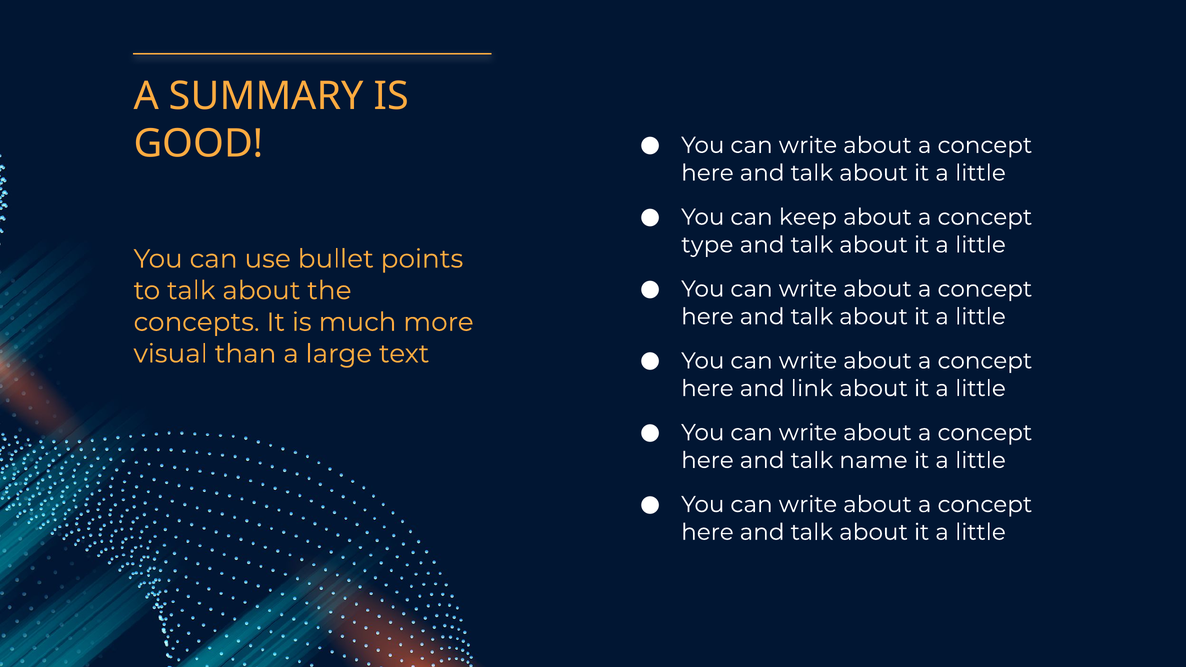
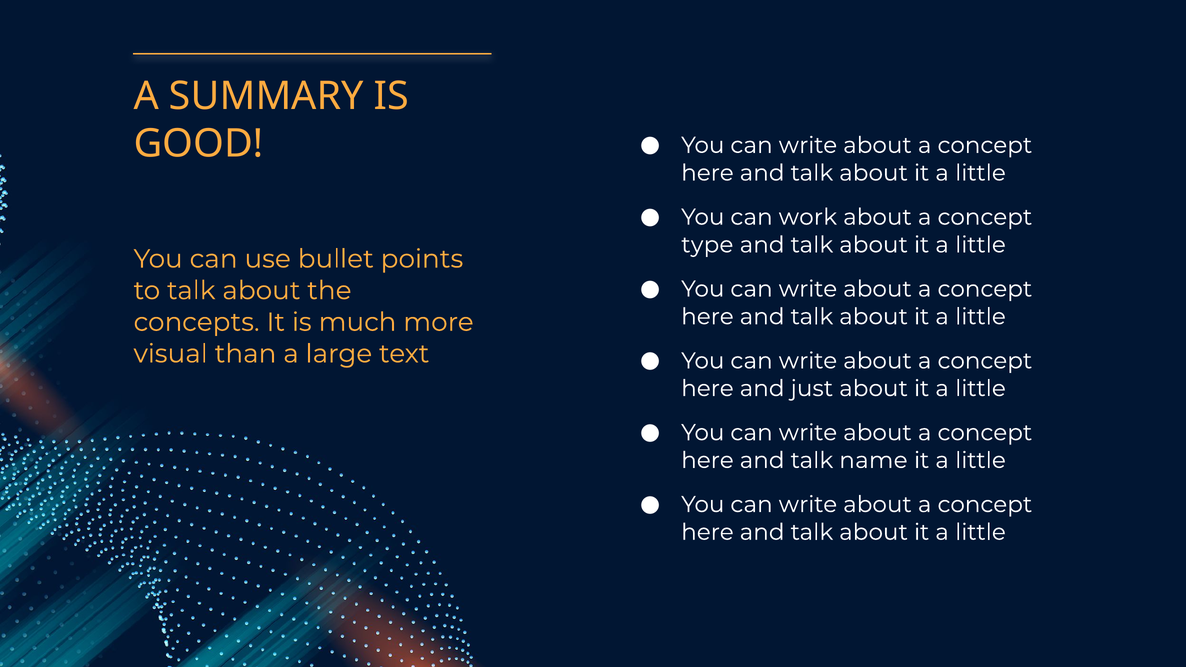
keep: keep -> work
link: link -> just
